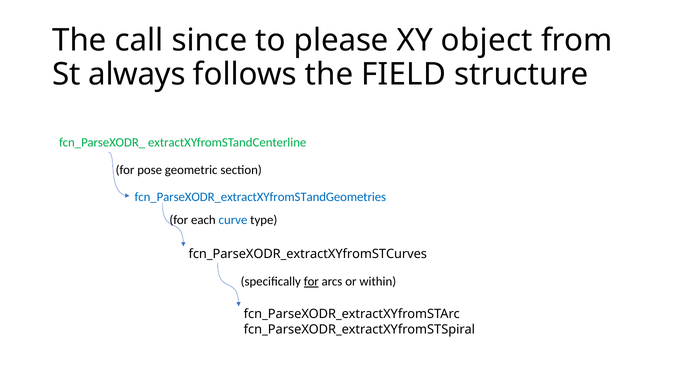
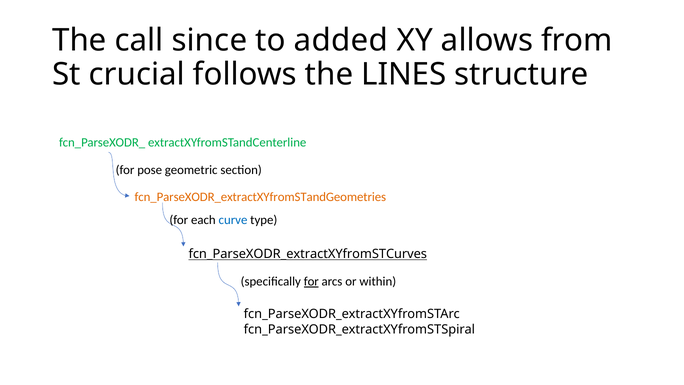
please: please -> added
object: object -> allows
always: always -> crucial
FIELD: FIELD -> LINES
fcn_ParseXODR_extractXYfromSTandGeometries colour: blue -> orange
fcn_ParseXODR_extractXYfromSTCurves underline: none -> present
